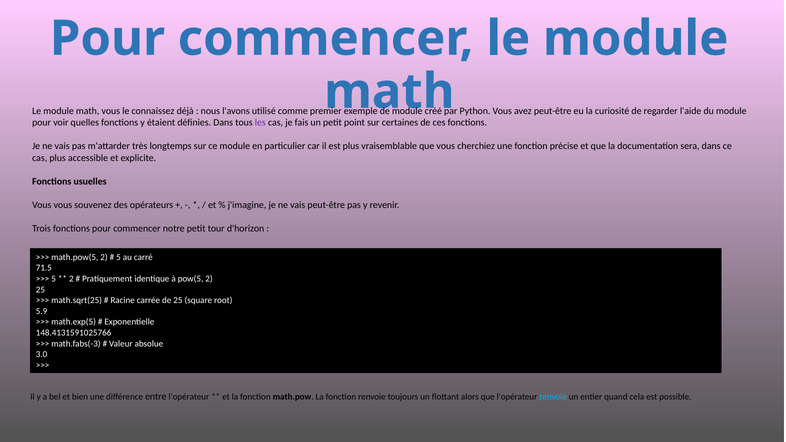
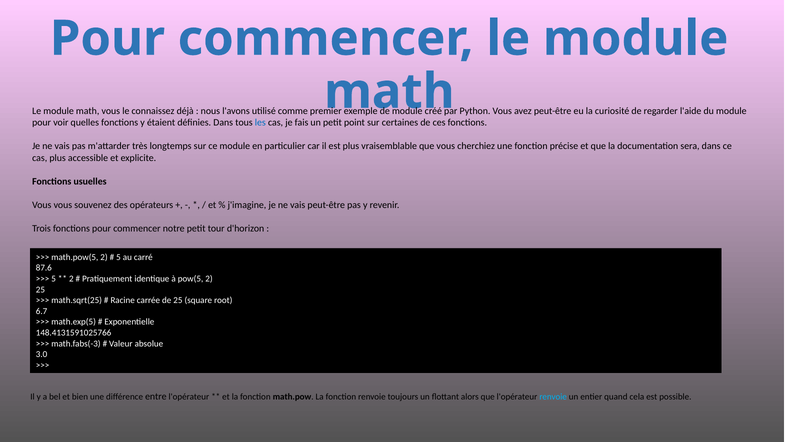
les colour: purple -> blue
71.5: 71.5 -> 87.6
5.9: 5.9 -> 6.7
